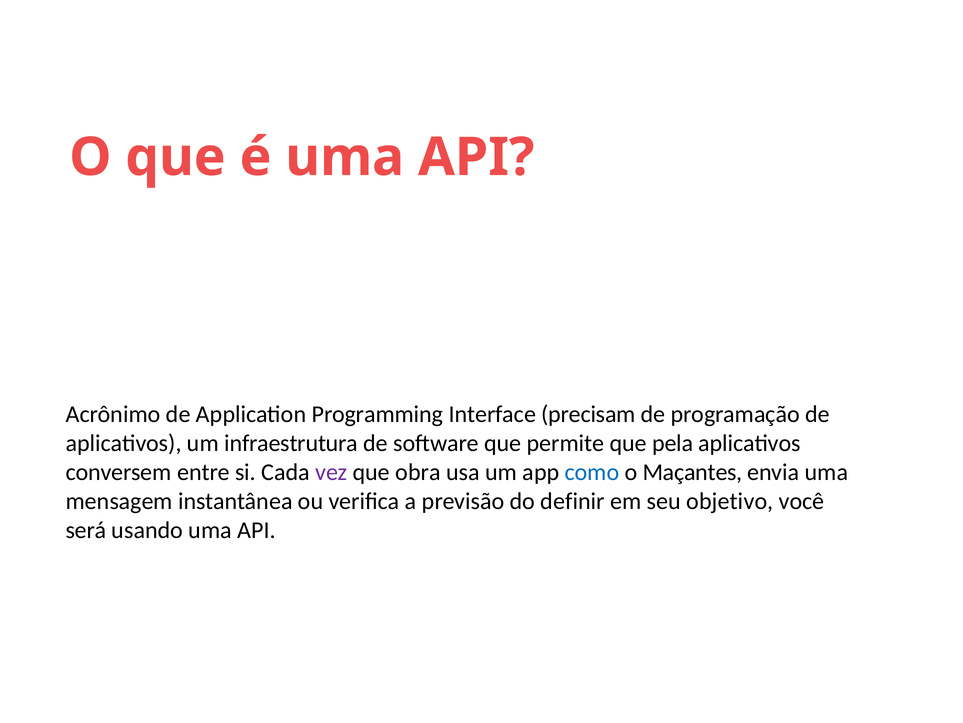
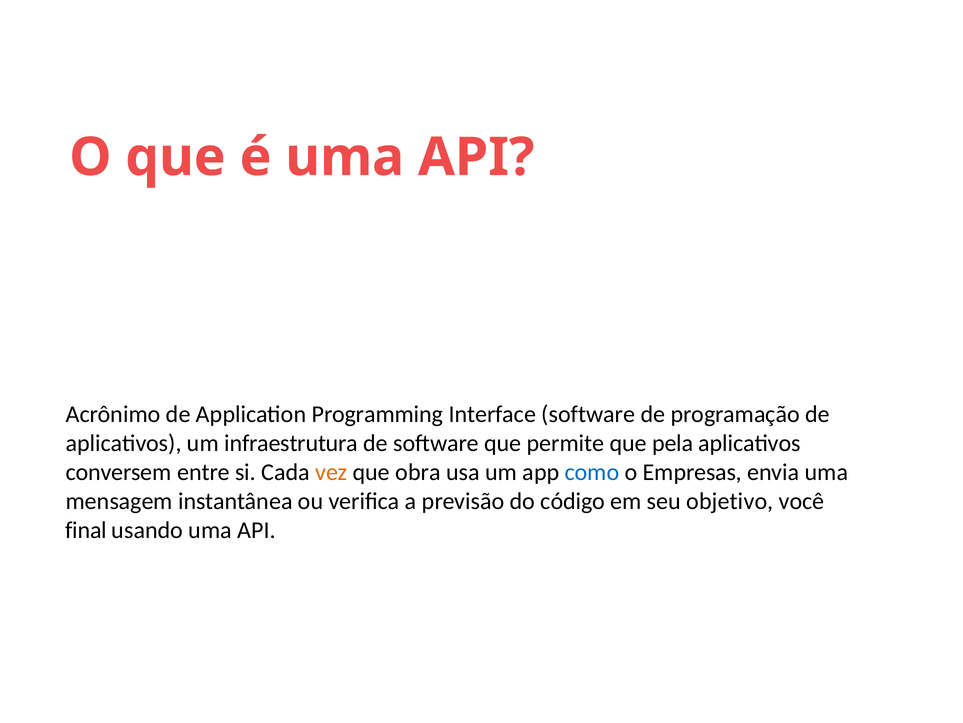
Interface precisam: precisam -> software
vez colour: purple -> orange
Maçantes: Maçantes -> Empresas
definir: definir -> código
será: será -> final
